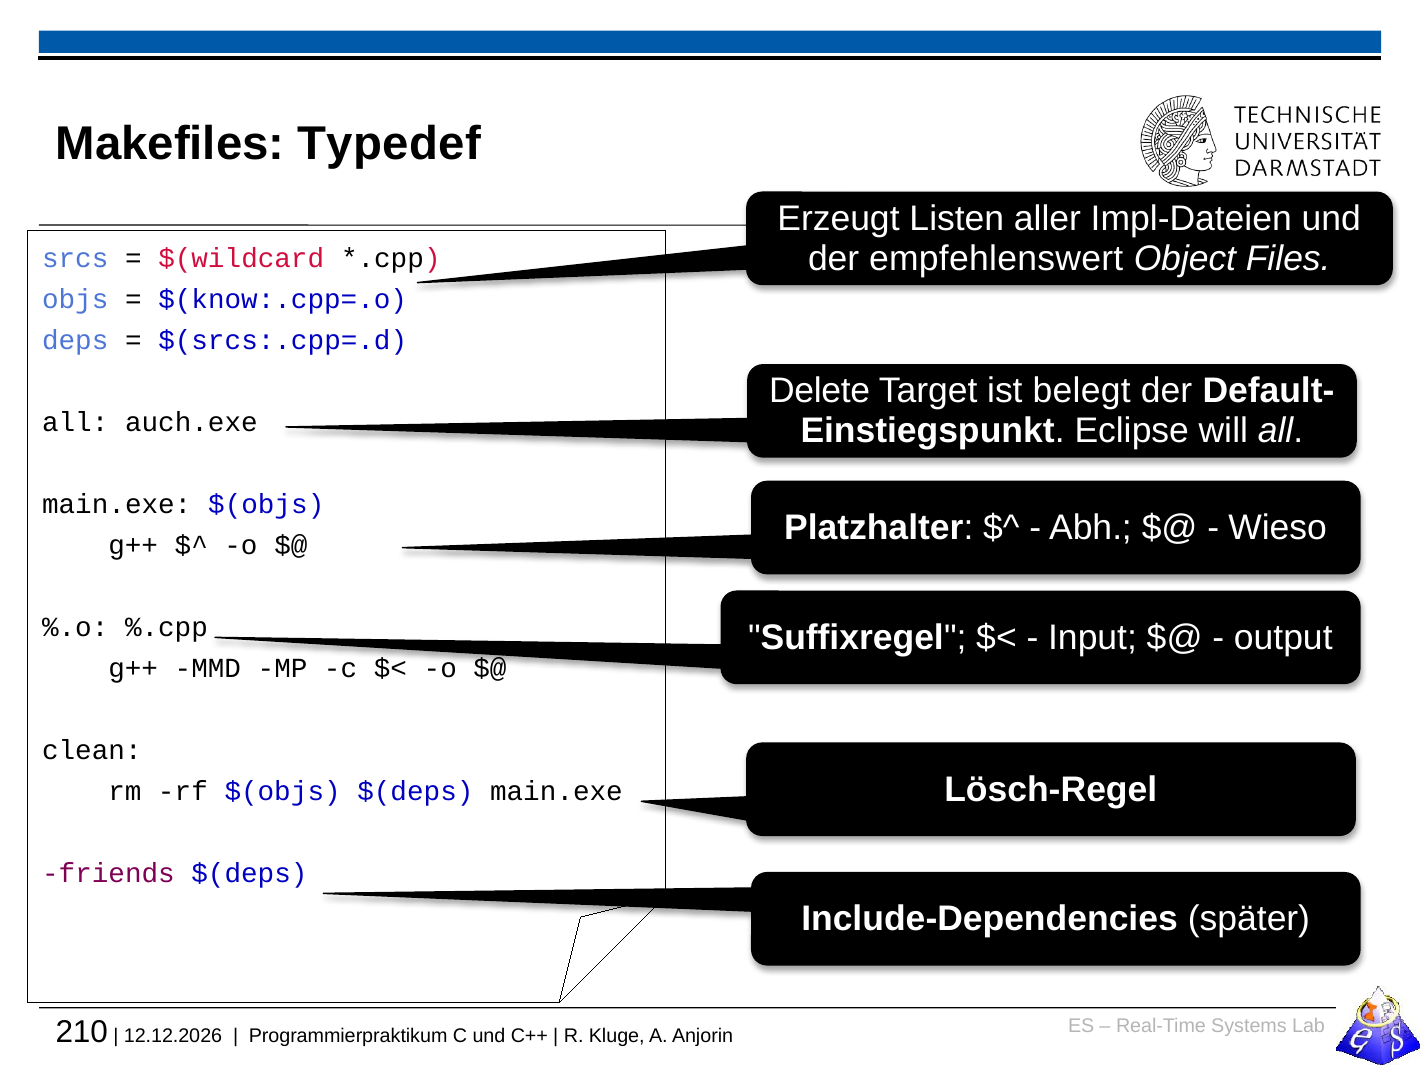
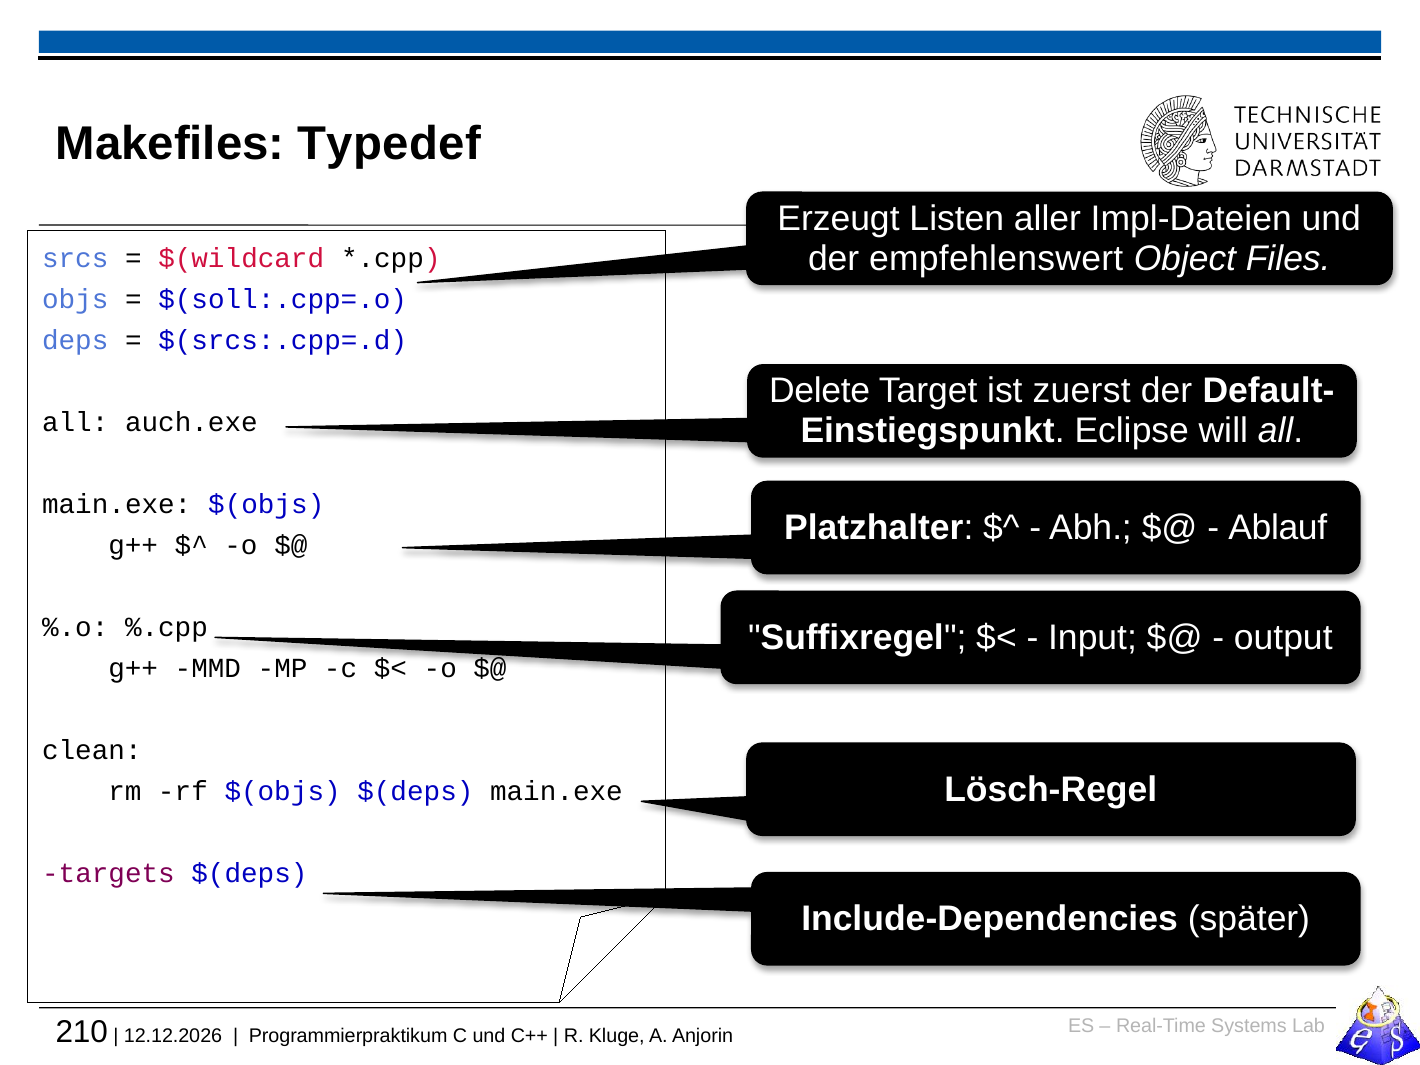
$(know:.cpp=.o: $(know:.cpp=.o -> $(soll:.cpp=.o
belegt: belegt -> zuerst
Wieso: Wieso -> Ablauf
friends: friends -> targets
